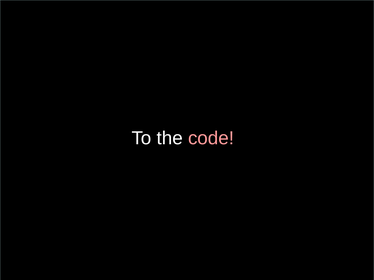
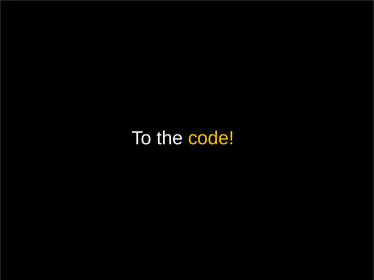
code colour: pink -> yellow
